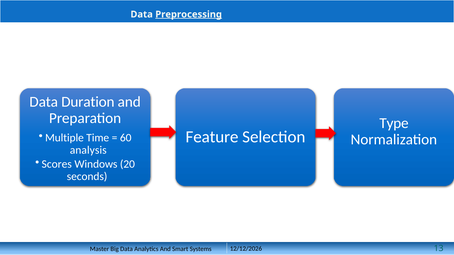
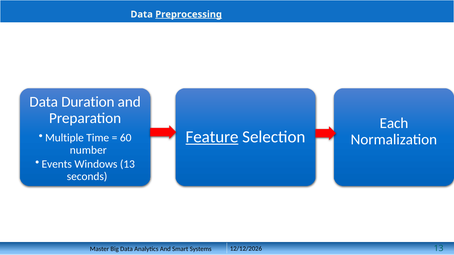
Type: Type -> Each
Feature underline: none -> present
analysis: analysis -> number
Scores: Scores -> Events
Windows 20: 20 -> 13
